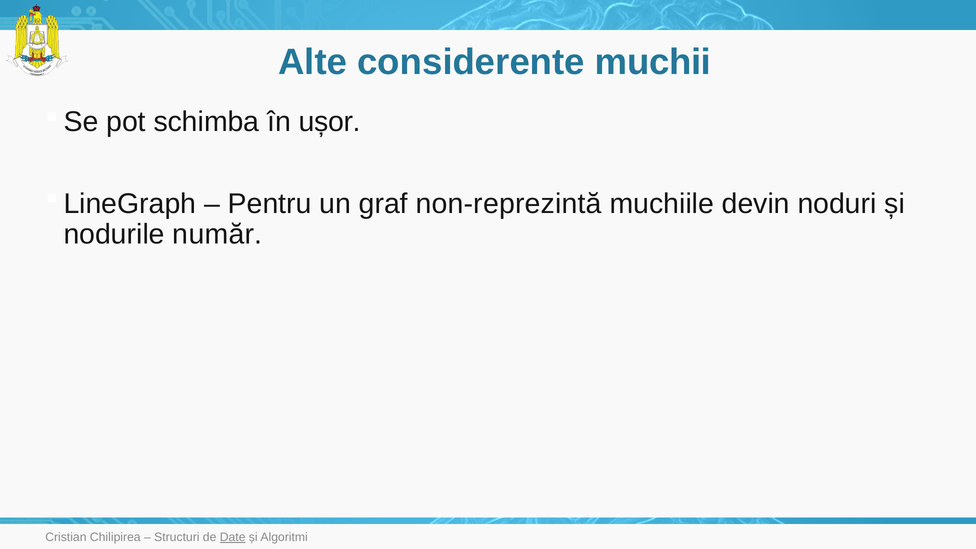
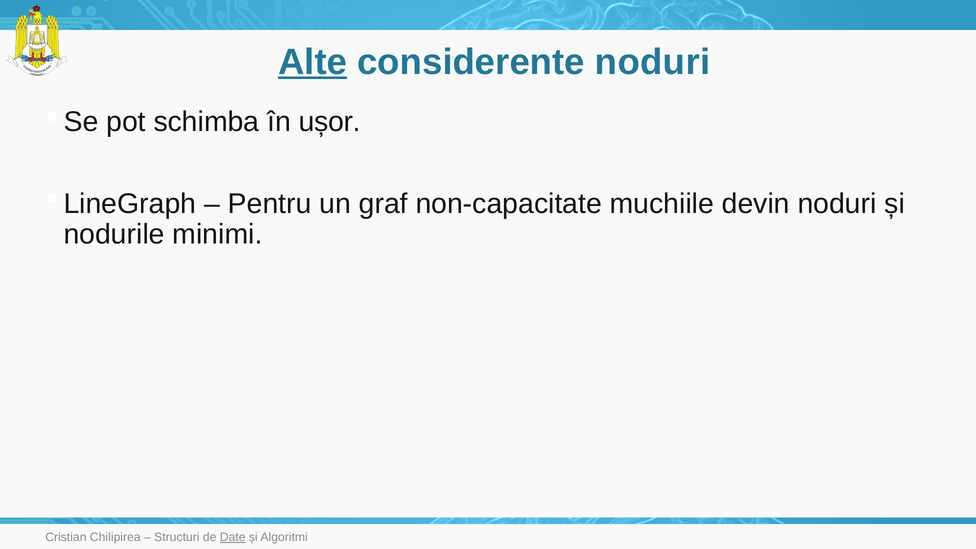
Alte underline: none -> present
considerente muchii: muchii -> noduri
non-reprezintă: non-reprezintă -> non-capacitate
număr: număr -> minimi
